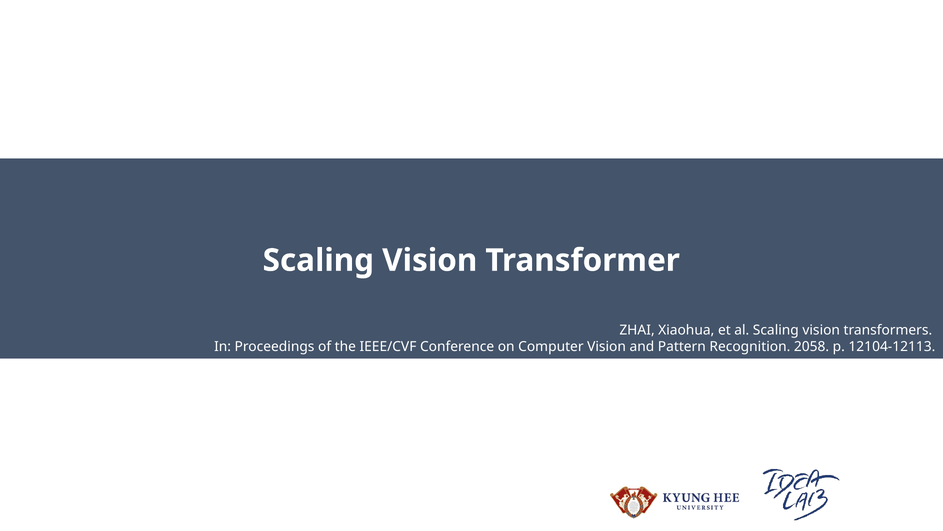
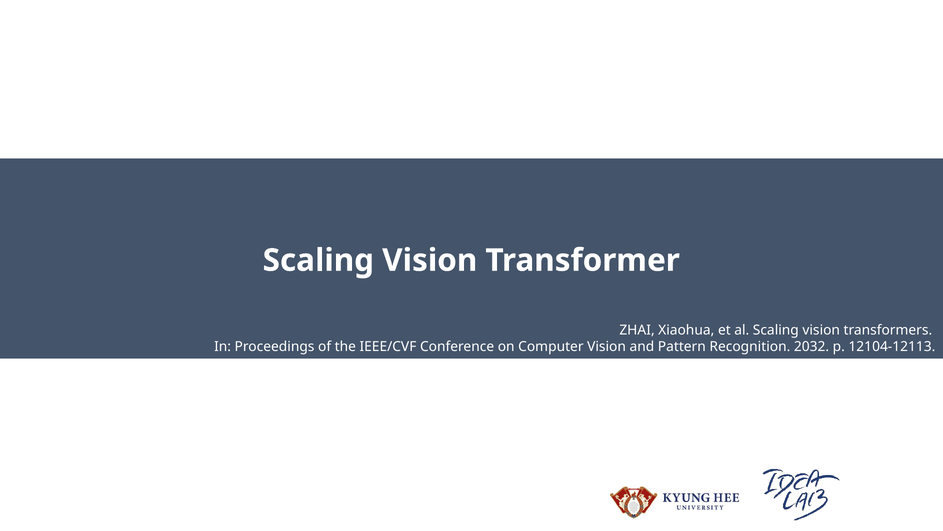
2058: 2058 -> 2032
